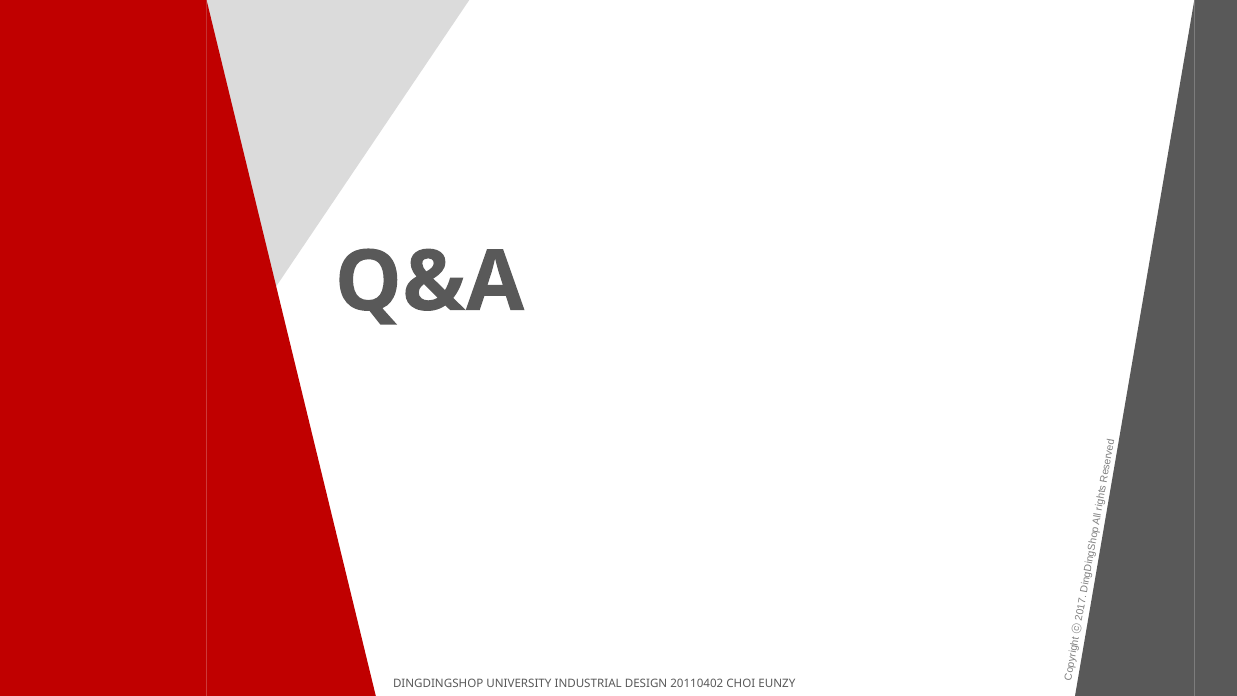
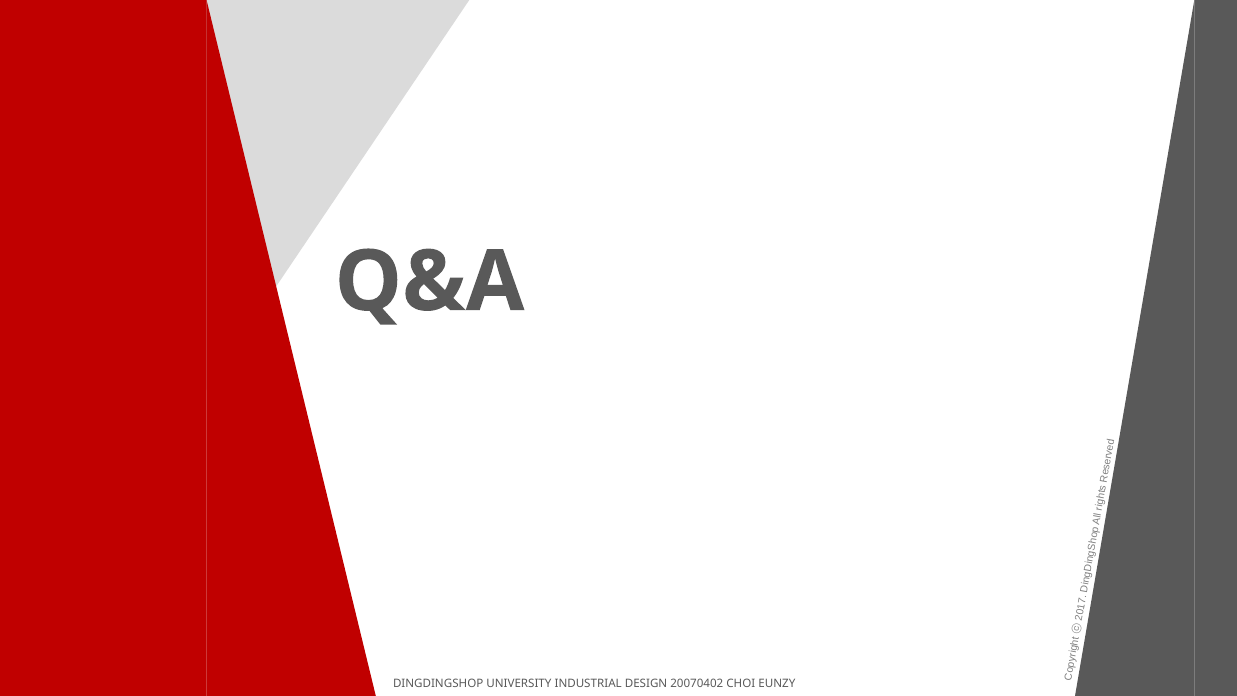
20110402: 20110402 -> 20070402
